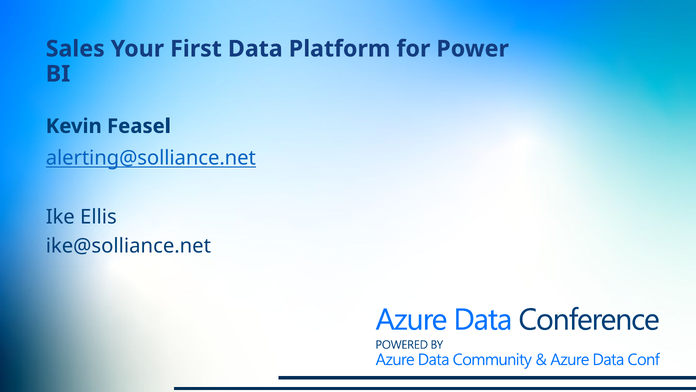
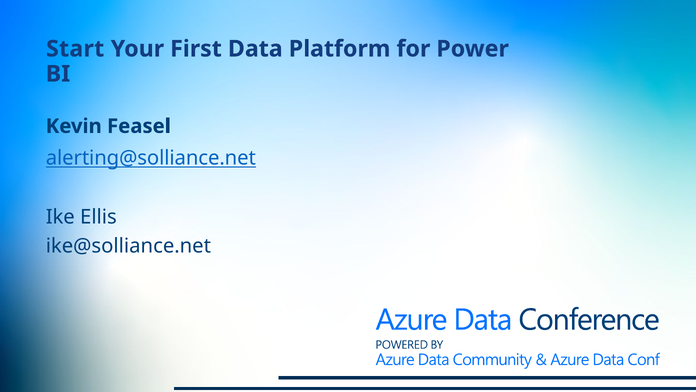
Sales: Sales -> Start
